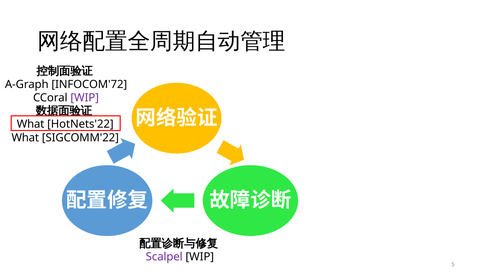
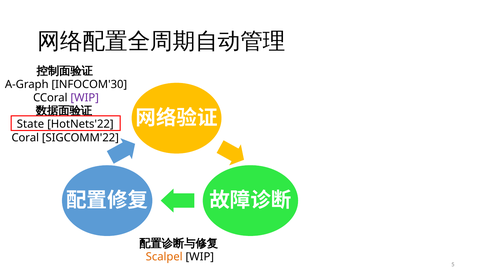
INFOCOM'72: INFOCOM'72 -> INFOCOM'30
What at (31, 124): What -> State
What at (25, 137): What -> Coral
Scalpel colour: purple -> orange
